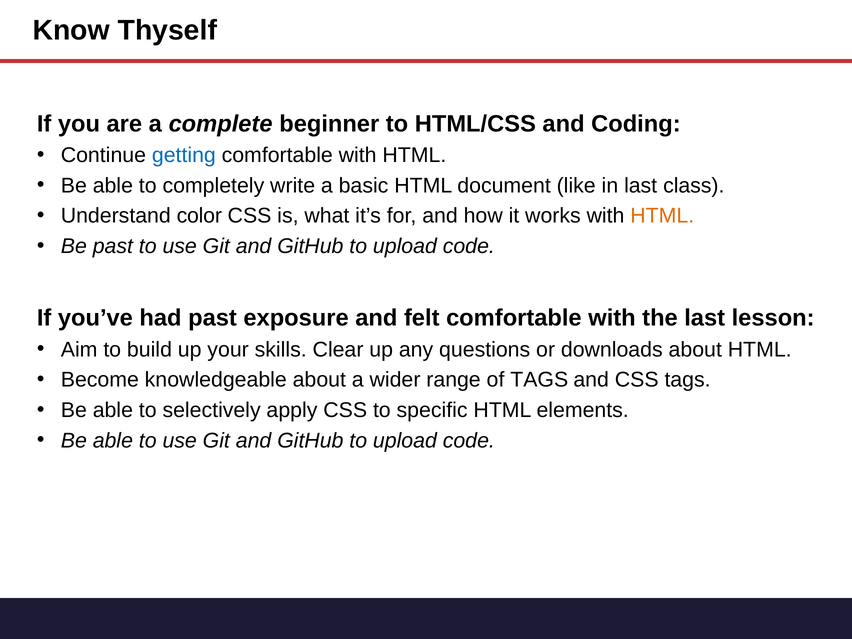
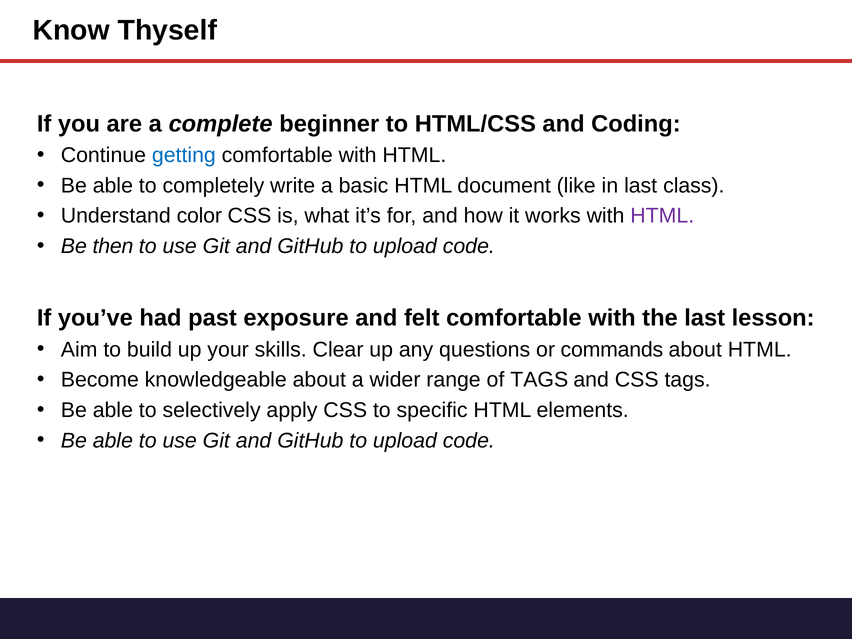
HTML at (662, 216) colour: orange -> purple
Be past: past -> then
downloads: downloads -> commands
